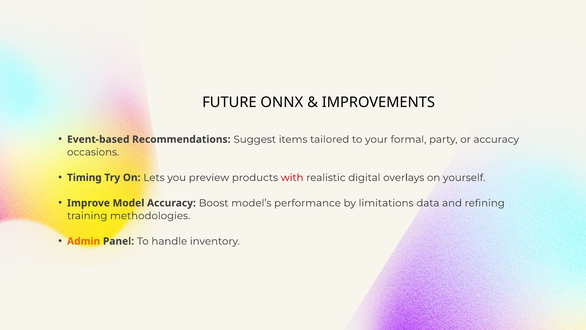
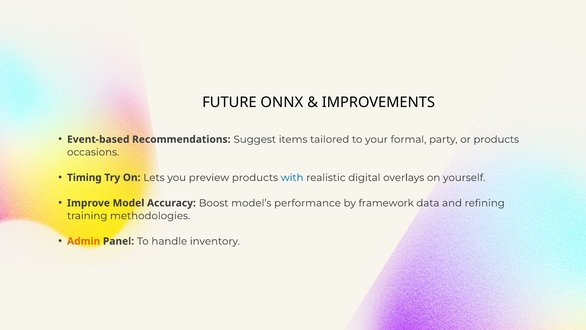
or accuracy: accuracy -> products
with colour: red -> blue
limitations: limitations -> framework
